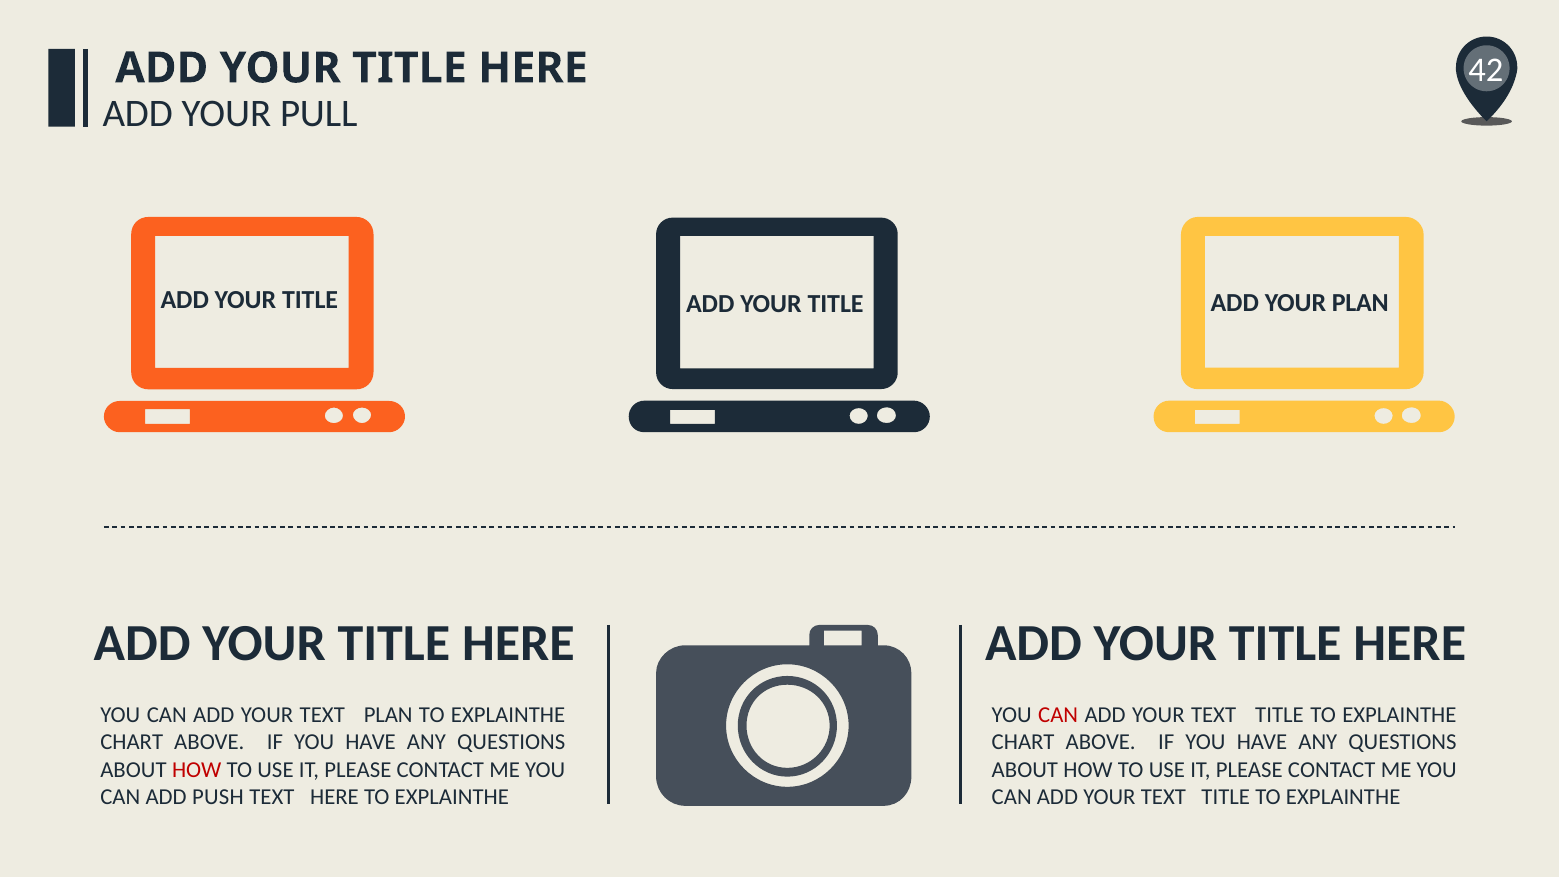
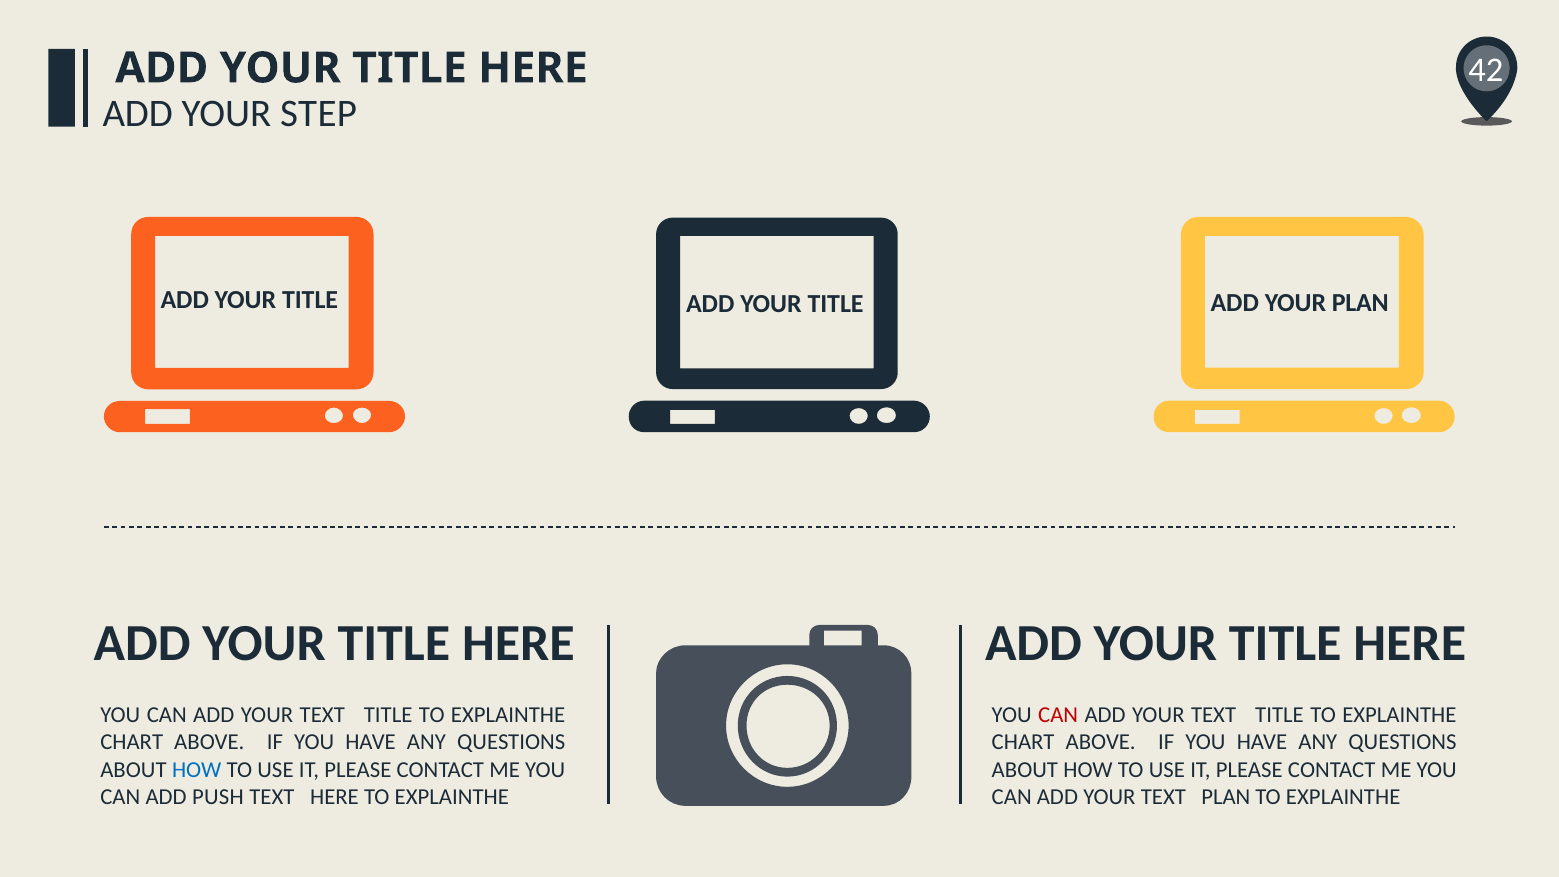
PULL: PULL -> STEP
PLAN at (388, 715): PLAN -> TITLE
HOW at (197, 770) colour: red -> blue
TITLE at (1226, 797): TITLE -> PLAN
